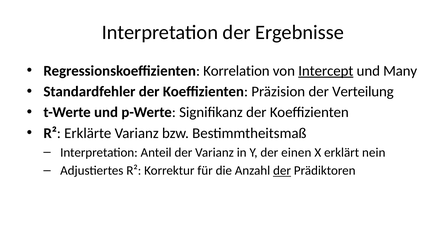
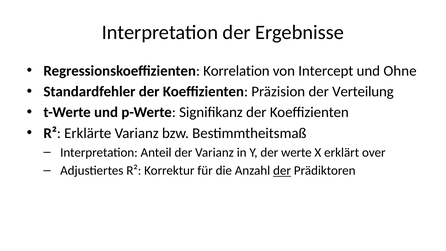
Intercept underline: present -> none
Many: Many -> Ohne
einen: einen -> werte
nein: nein -> over
